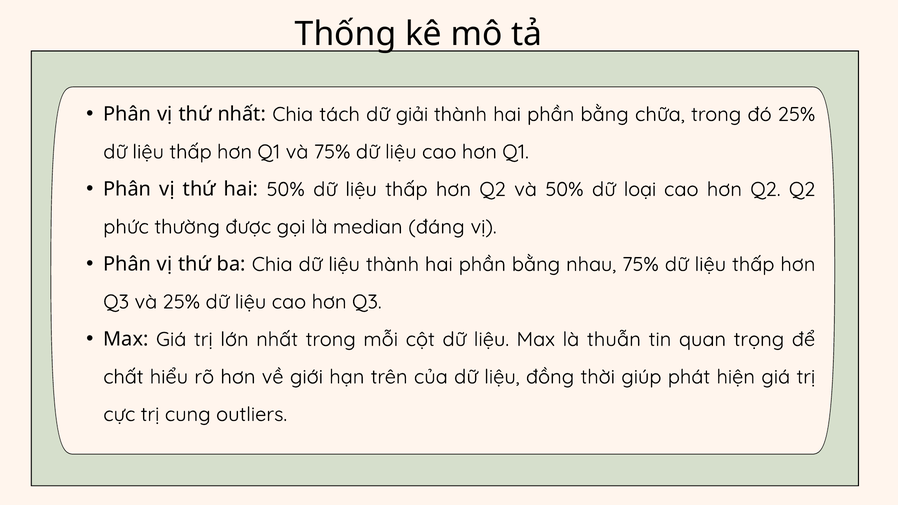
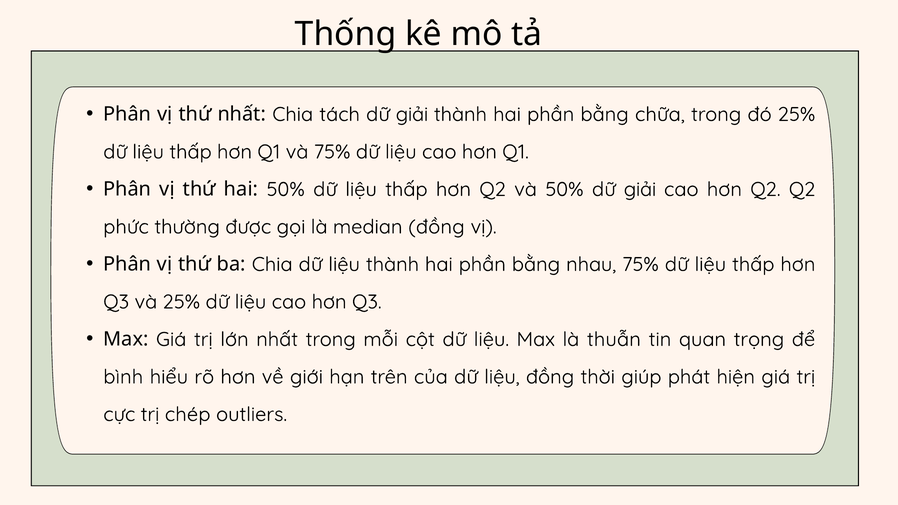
50% dữ loại: loại -> giải
median đáng: đáng -> đồng
chất: chất -> bình
cung: cung -> chép
